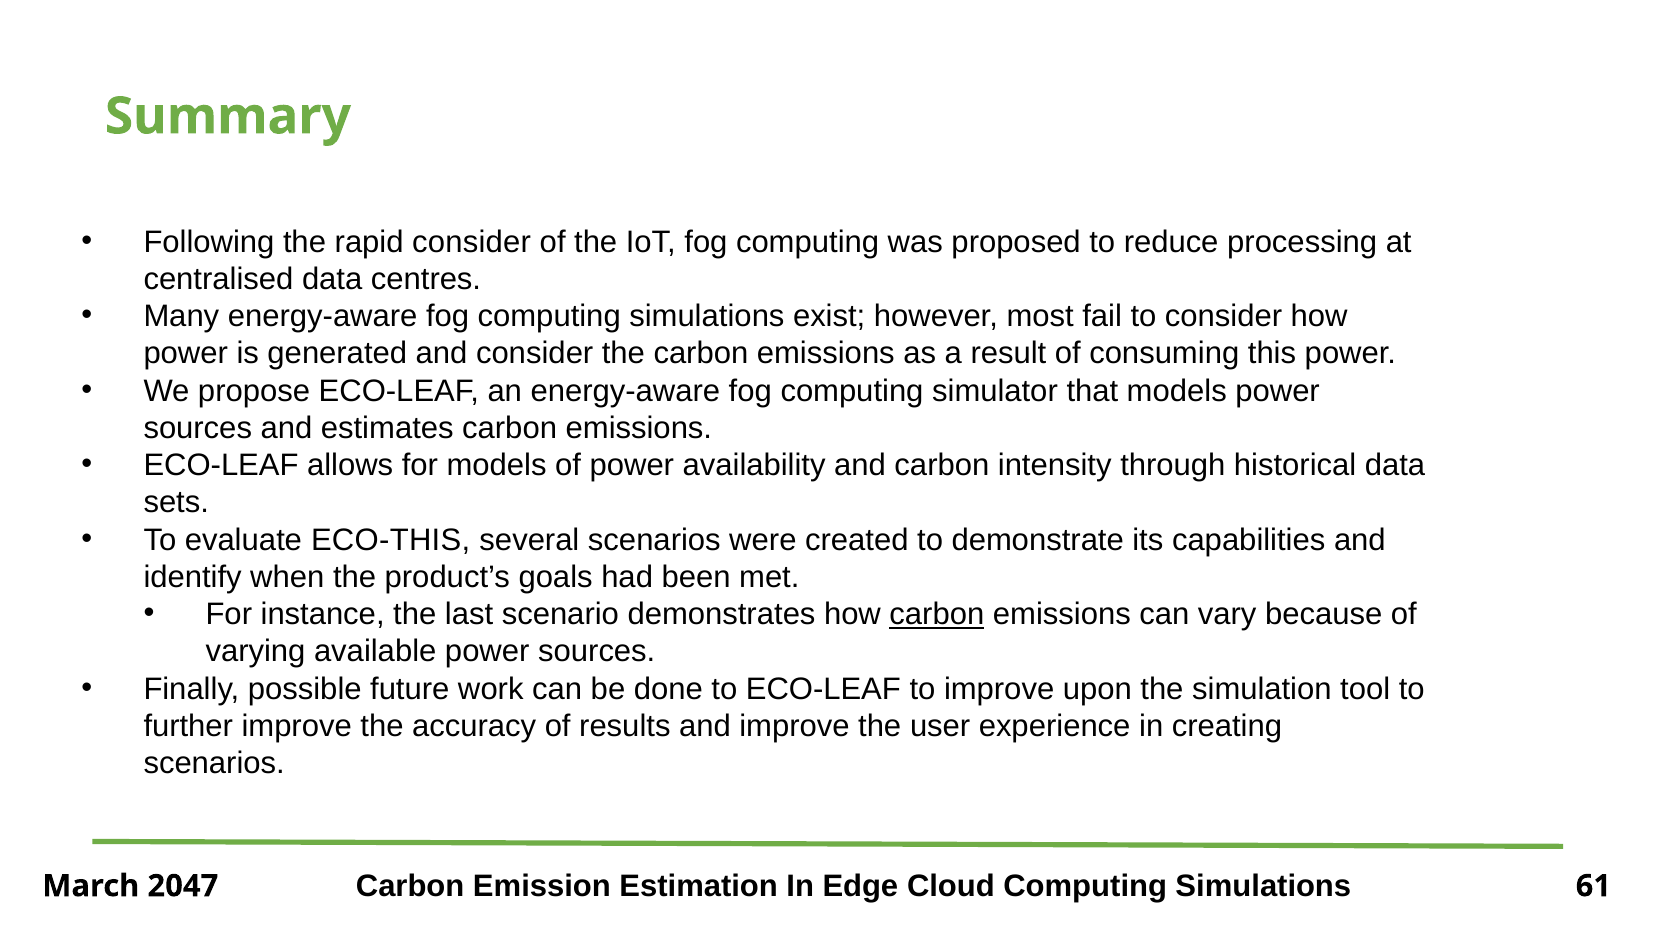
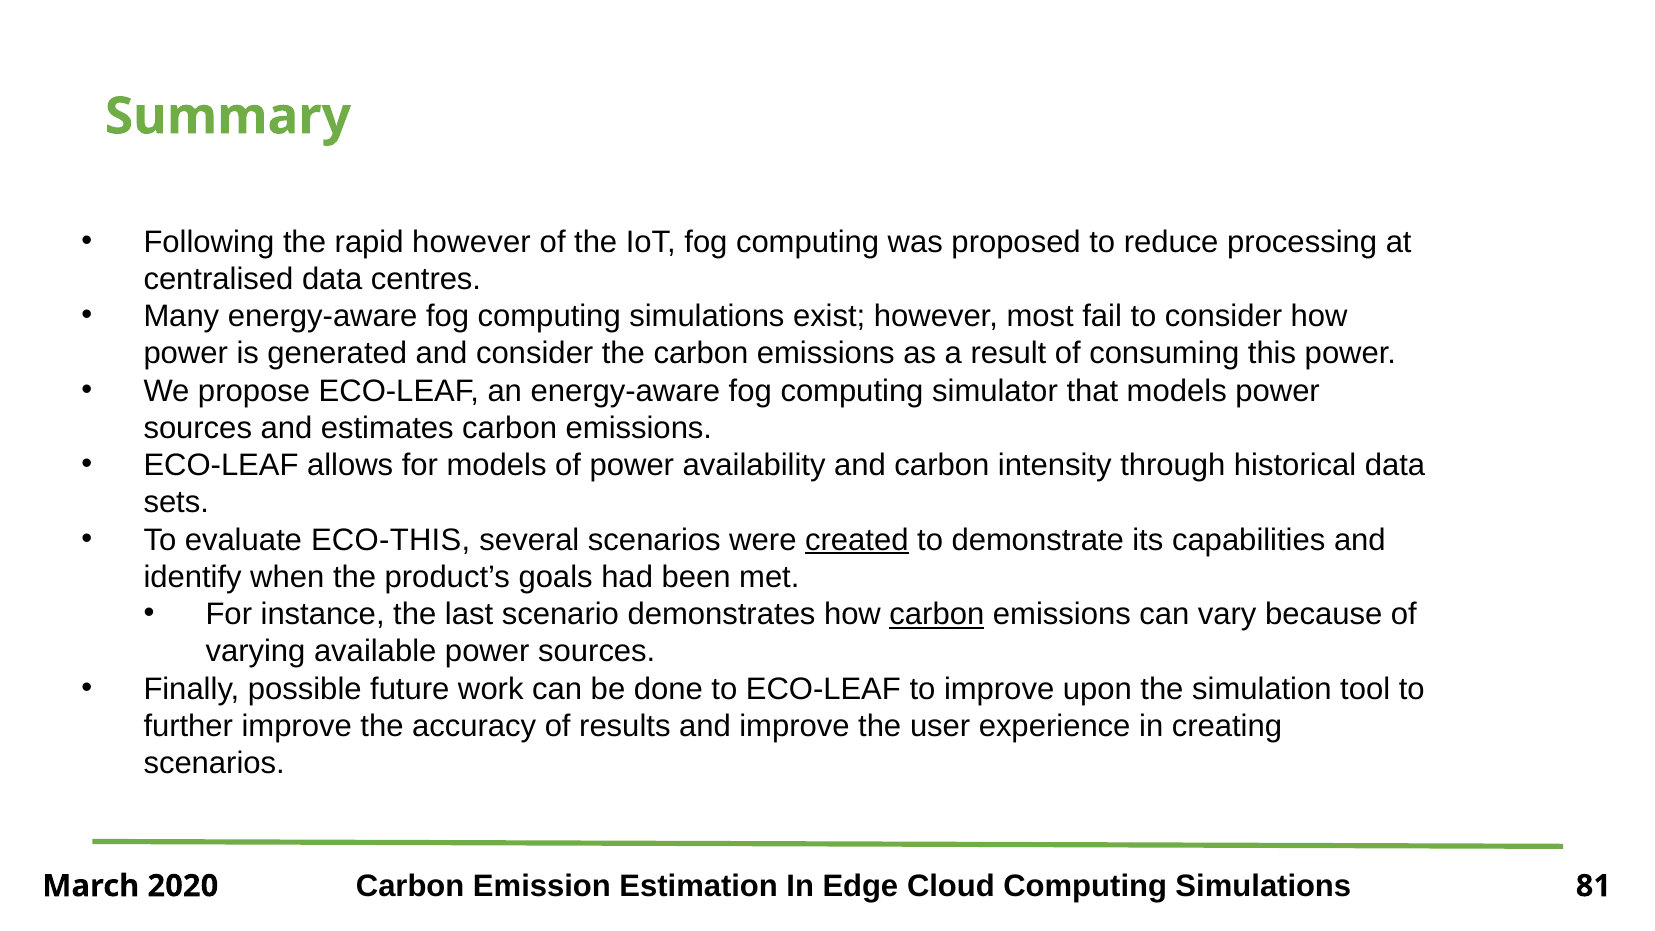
rapid consider: consider -> however
created underline: none -> present
61: 61 -> 81
2047: 2047 -> 2020
